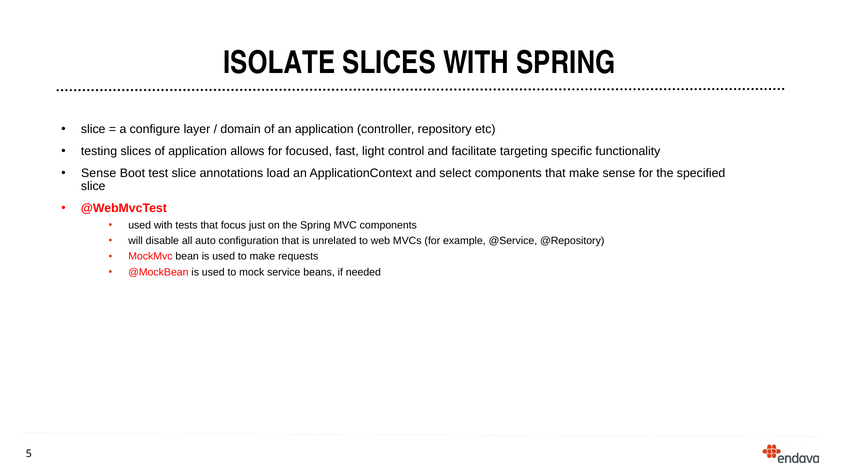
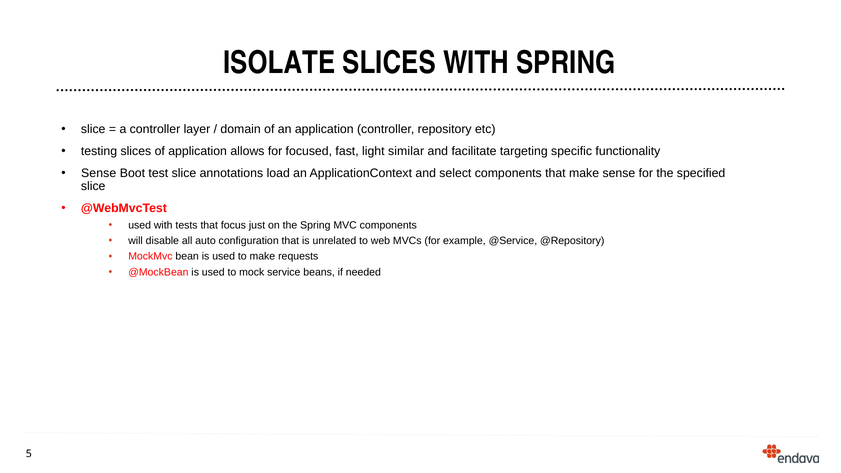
a configure: configure -> controller
control: control -> similar
